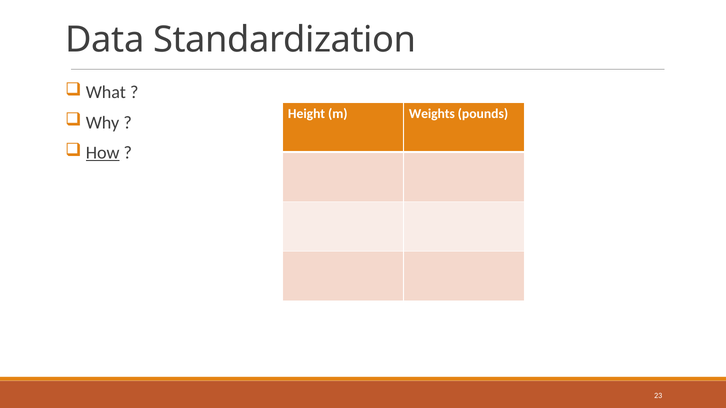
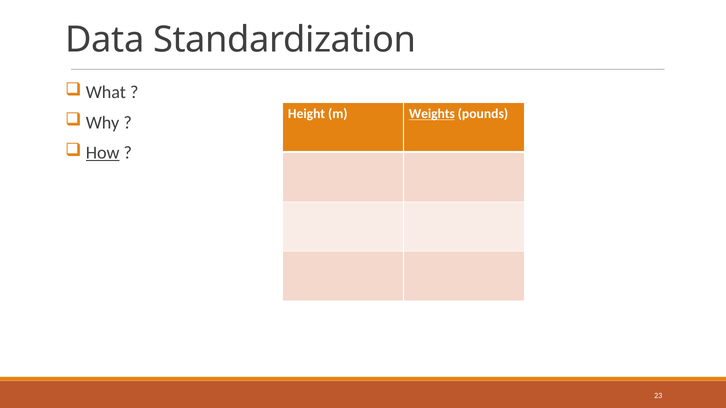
Weights underline: none -> present
